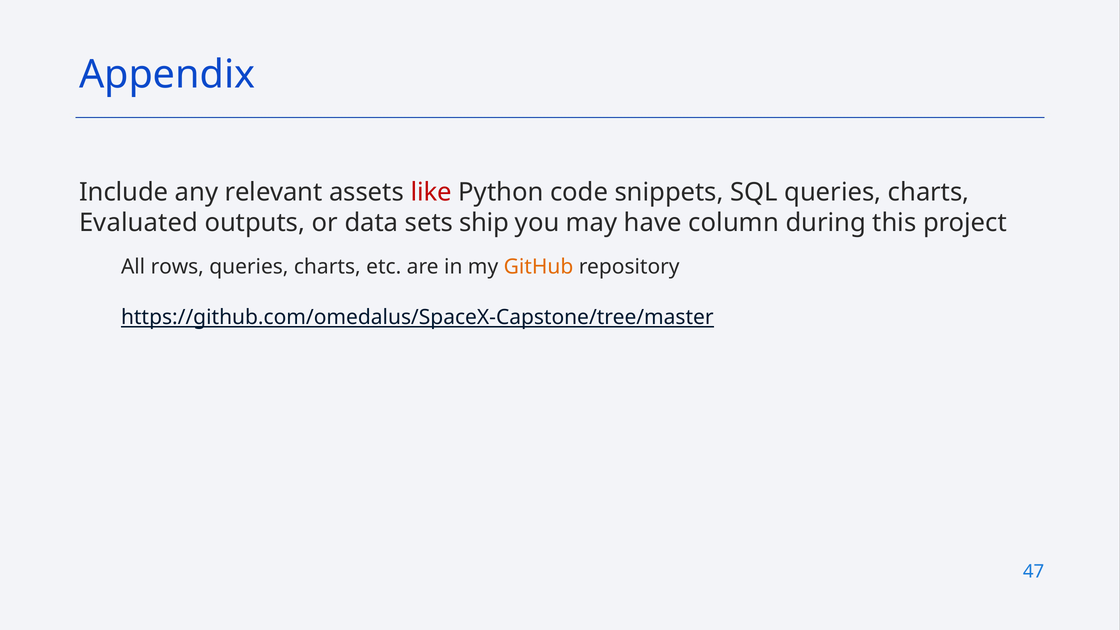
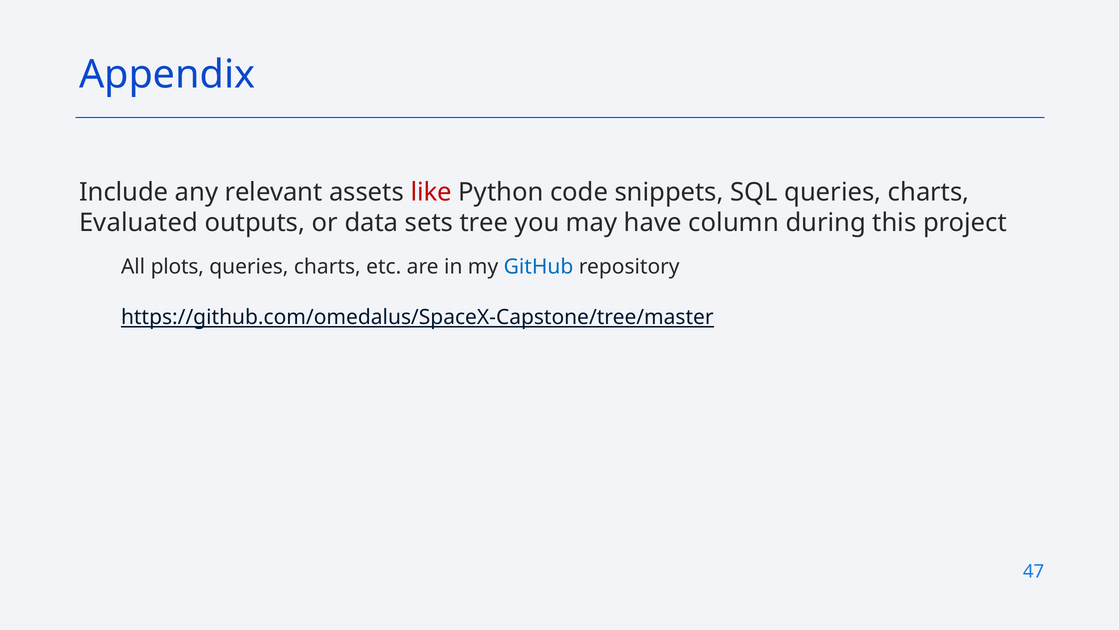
ship: ship -> tree
rows: rows -> plots
GitHub colour: orange -> blue
